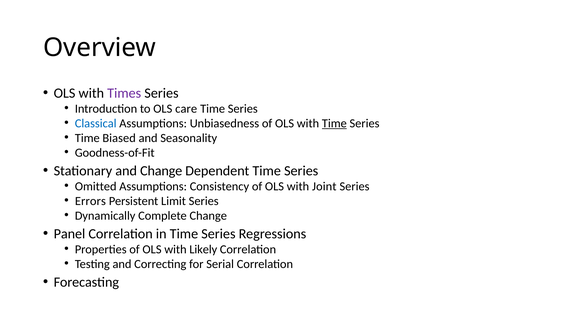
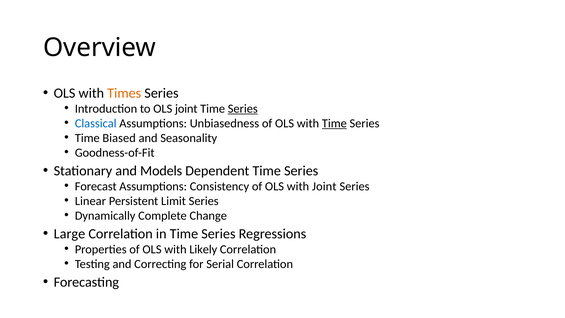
Times colour: purple -> orange
OLS care: care -> joint
Series at (243, 109) underline: none -> present
and Change: Change -> Models
Omitted: Omitted -> Forecast
Errors: Errors -> Linear
Panel: Panel -> Large
